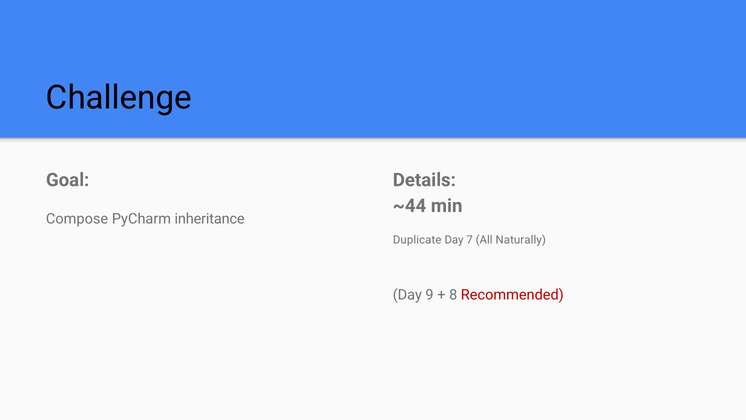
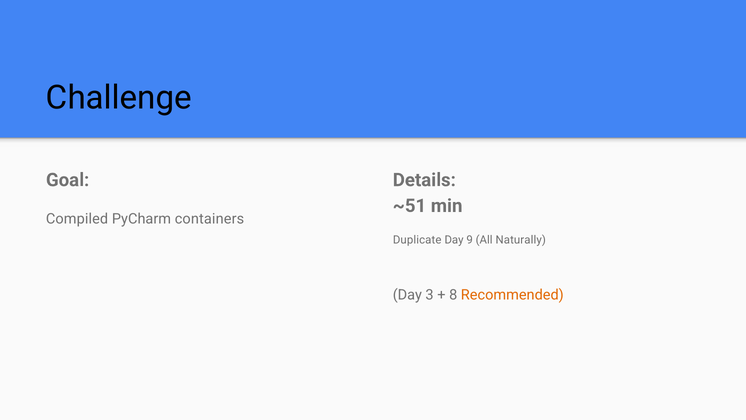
~44: ~44 -> ~51
Compose: Compose -> Compiled
inheritance: inheritance -> containers
7: 7 -> 9
9: 9 -> 3
Recommended colour: red -> orange
